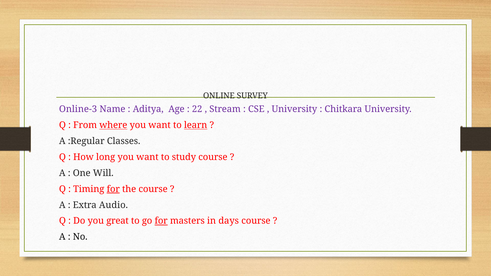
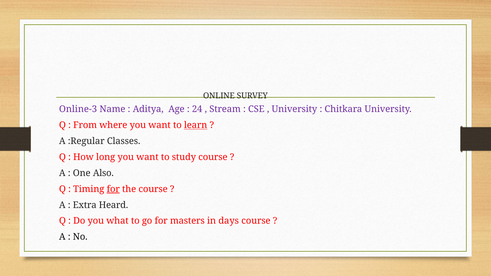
22: 22 -> 24
where underline: present -> none
Will: Will -> Also
Audio: Audio -> Heard
great: great -> what
for at (161, 221) underline: present -> none
